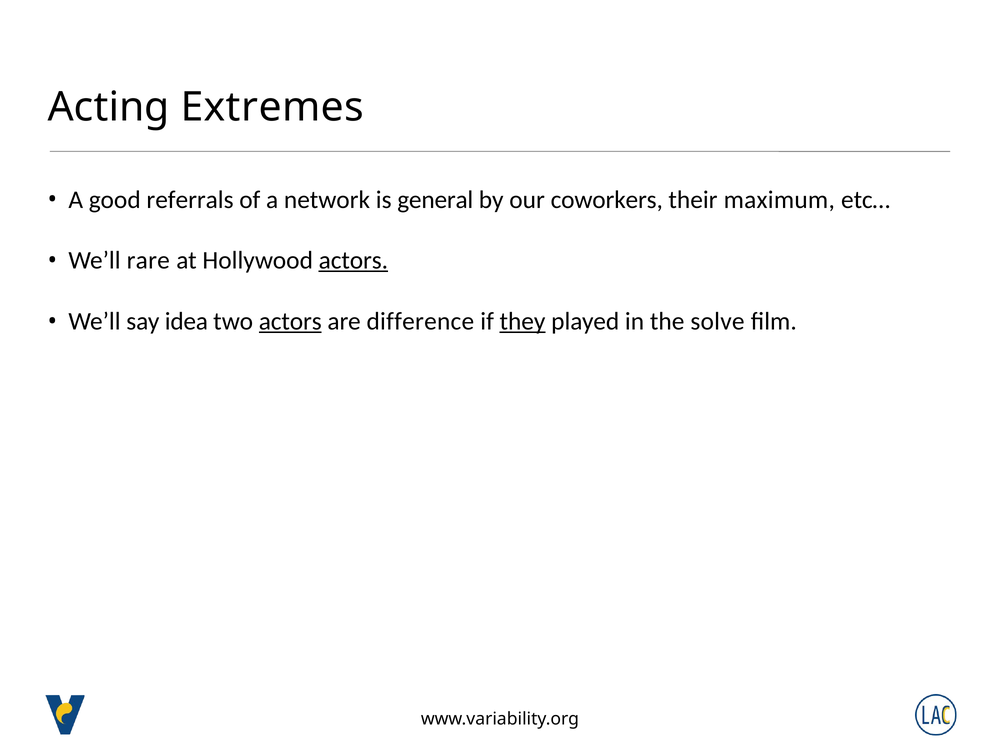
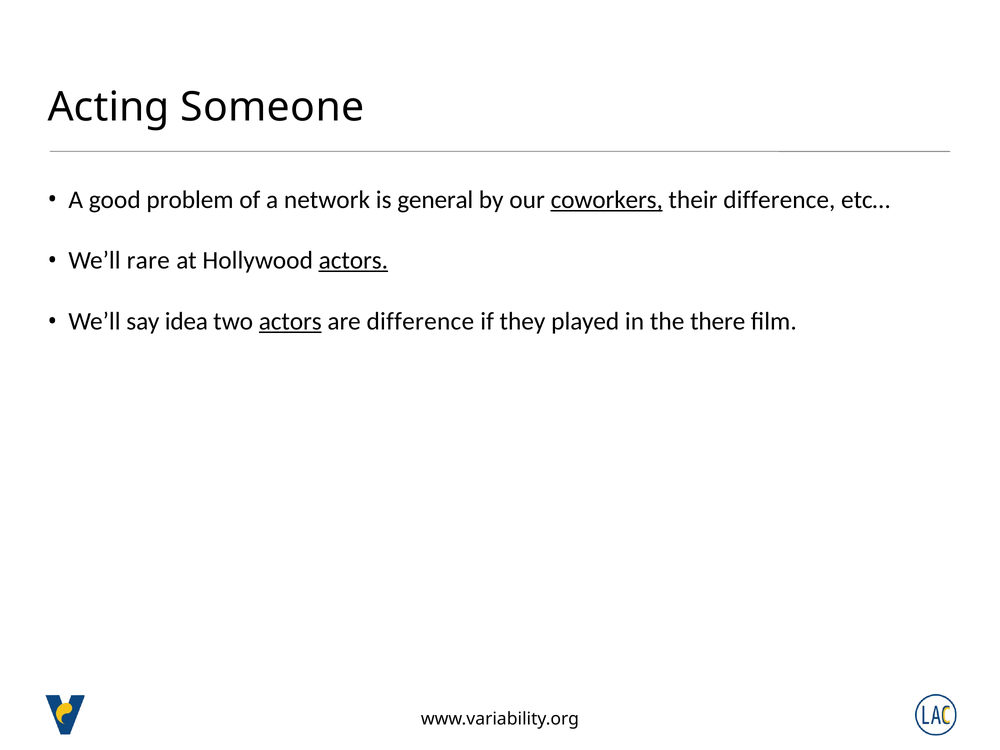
Extremes: Extremes -> Someone
referrals: referrals -> problem
coworkers underline: none -> present
their maximum: maximum -> difference
they underline: present -> none
solve: solve -> there
